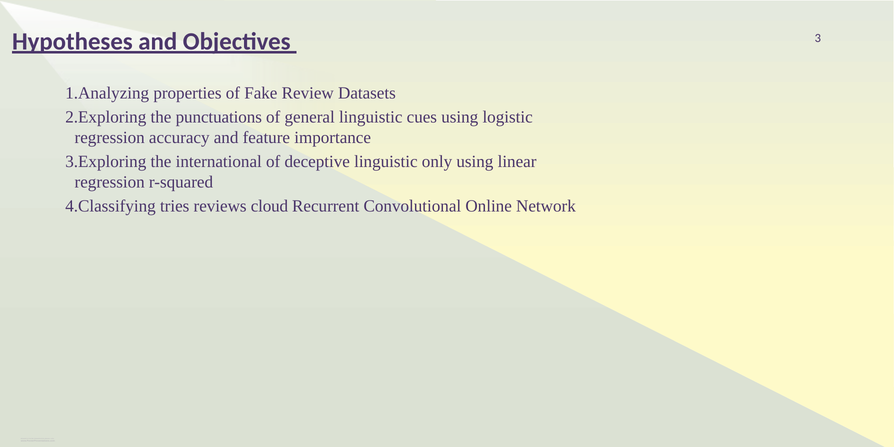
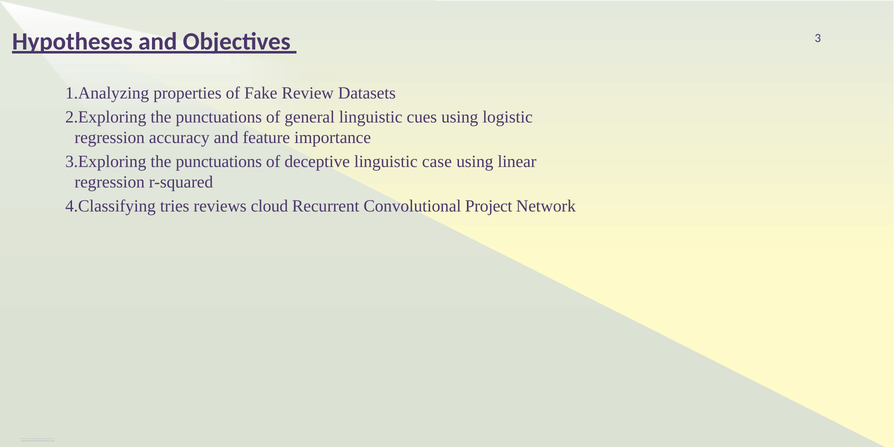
international at (219, 162): international -> punctuations
only: only -> case
Online: Online -> Project
